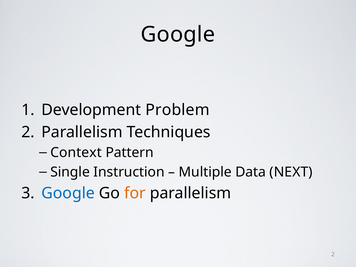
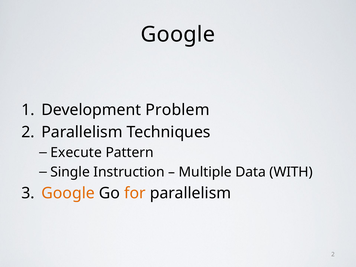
Context: Context -> Execute
NEXT: NEXT -> WITH
Google at (68, 193) colour: blue -> orange
